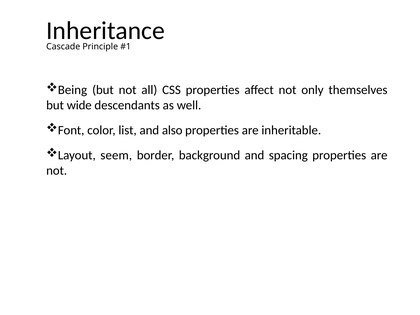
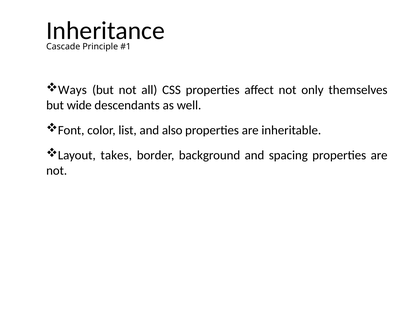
Being: Being -> Ways
seem: seem -> takes
